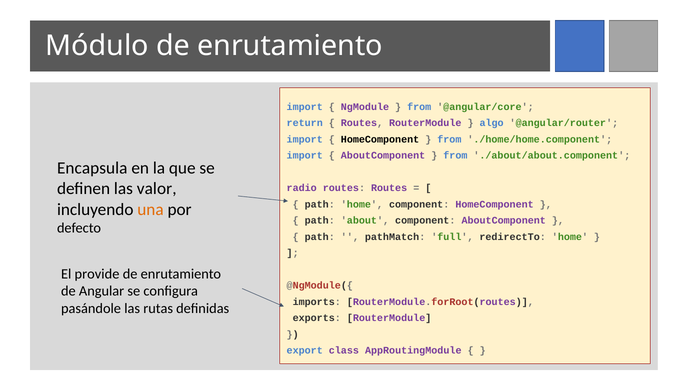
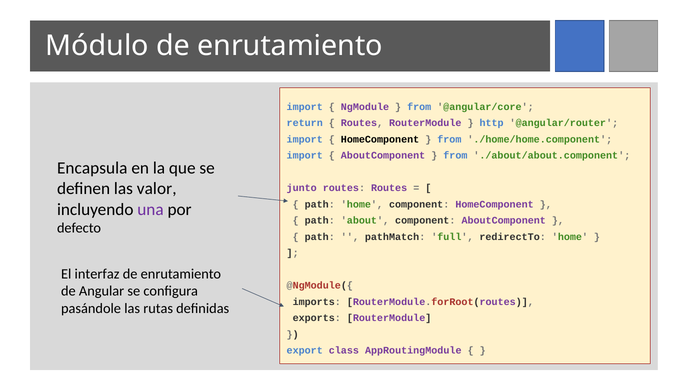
algo: algo -> http
radio: radio -> junto
una colour: orange -> purple
provide: provide -> interfaz
